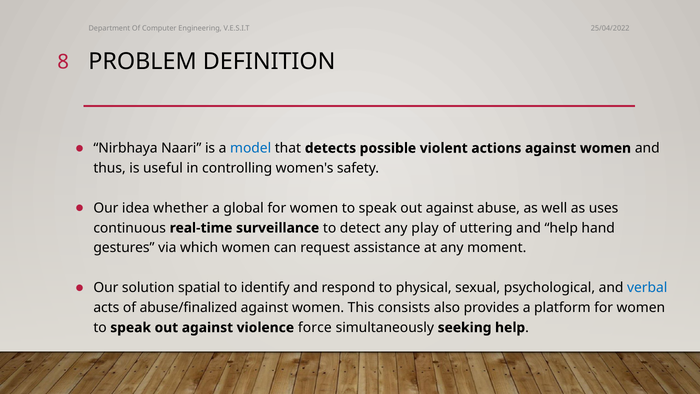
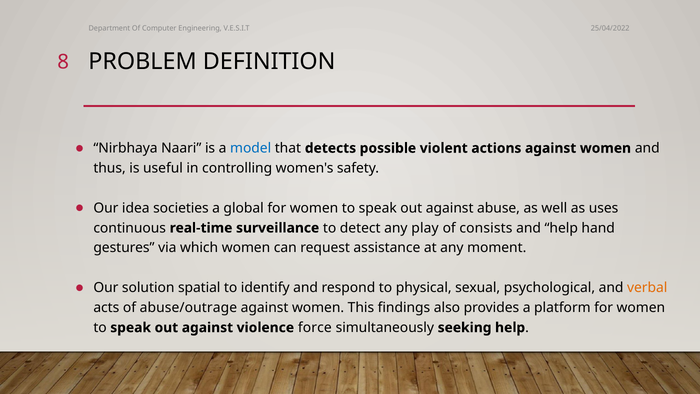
whether: whether -> societies
uttering: uttering -> consists
verbal colour: blue -> orange
abuse/finalized: abuse/finalized -> abuse/outrage
consists: consists -> findings
